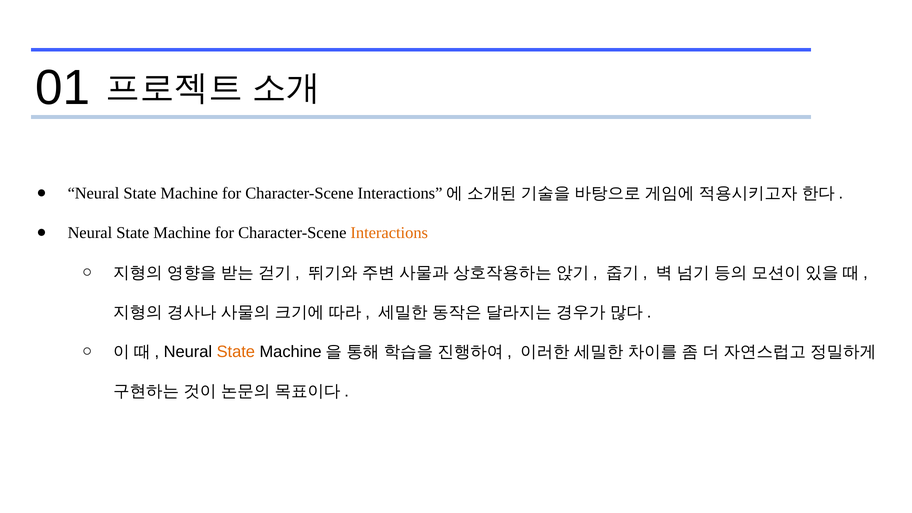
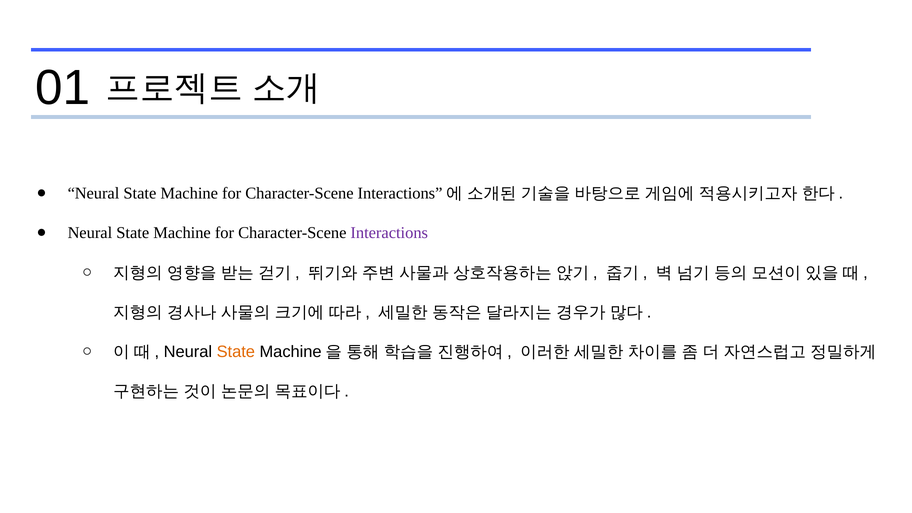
Interactions at (389, 233) colour: orange -> purple
